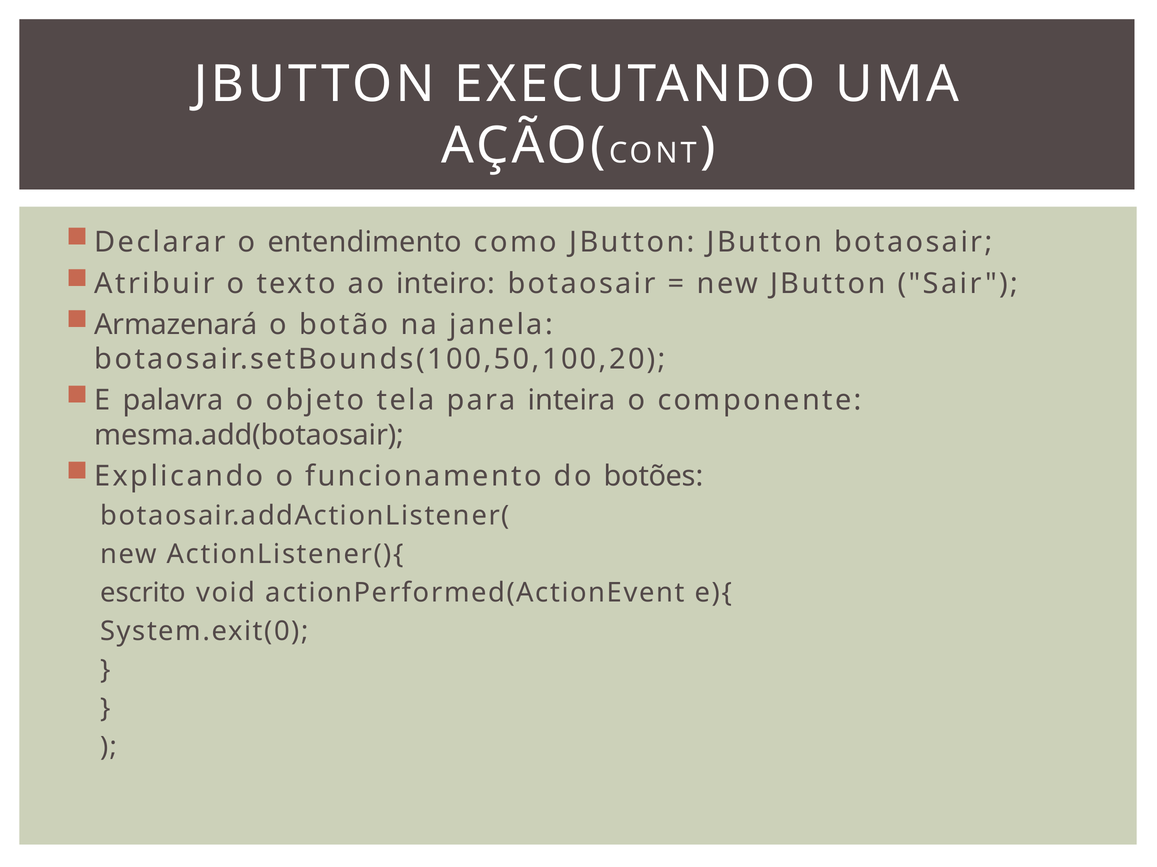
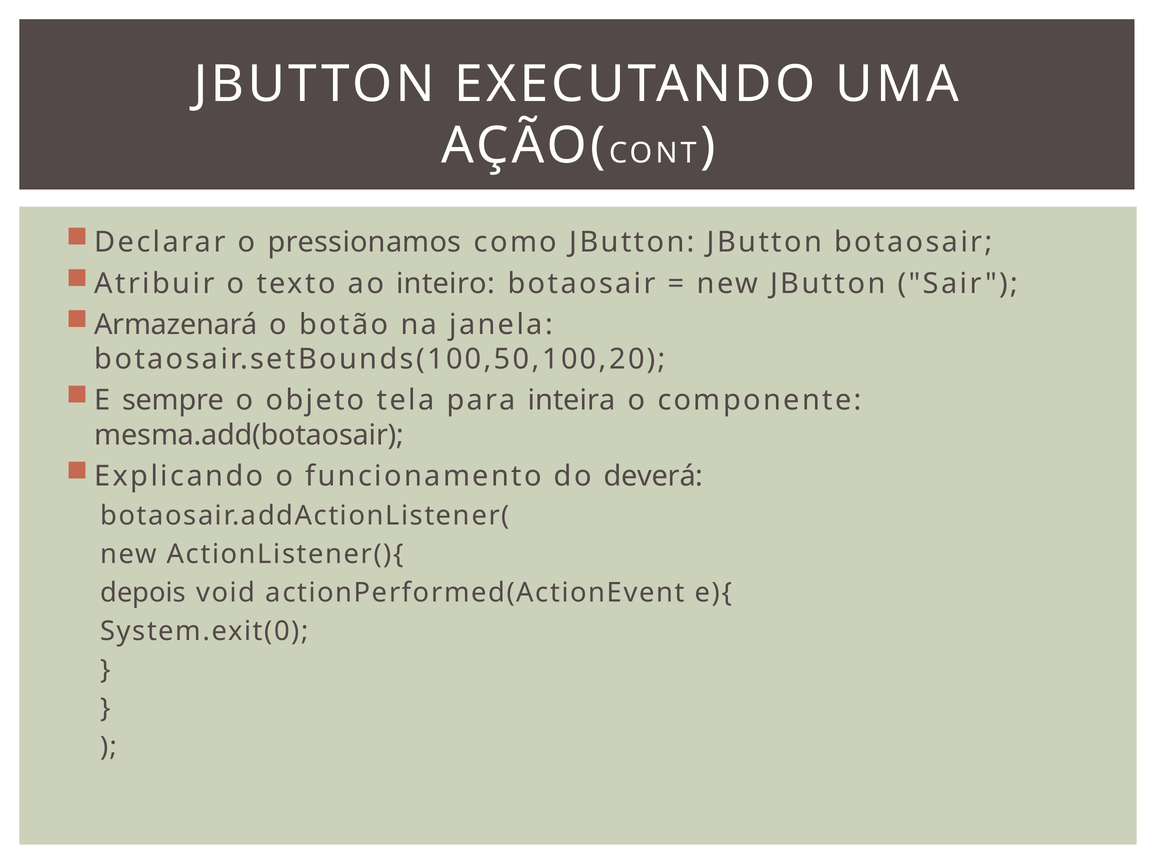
entendimento: entendimento -> pressionamos
palavra: palavra -> sempre
botões: botões -> deverá
escrito: escrito -> depois
